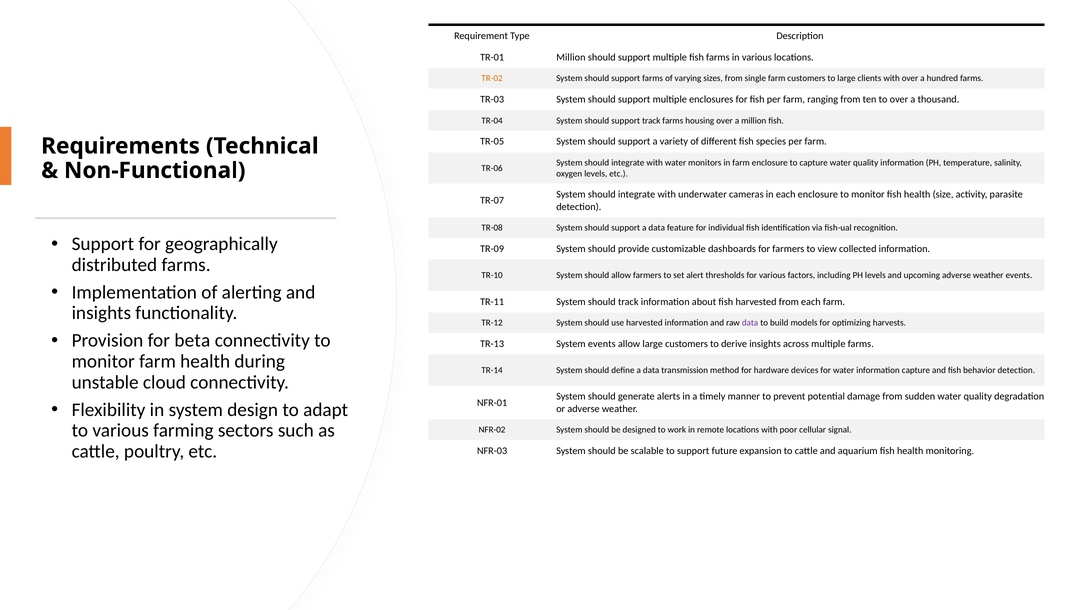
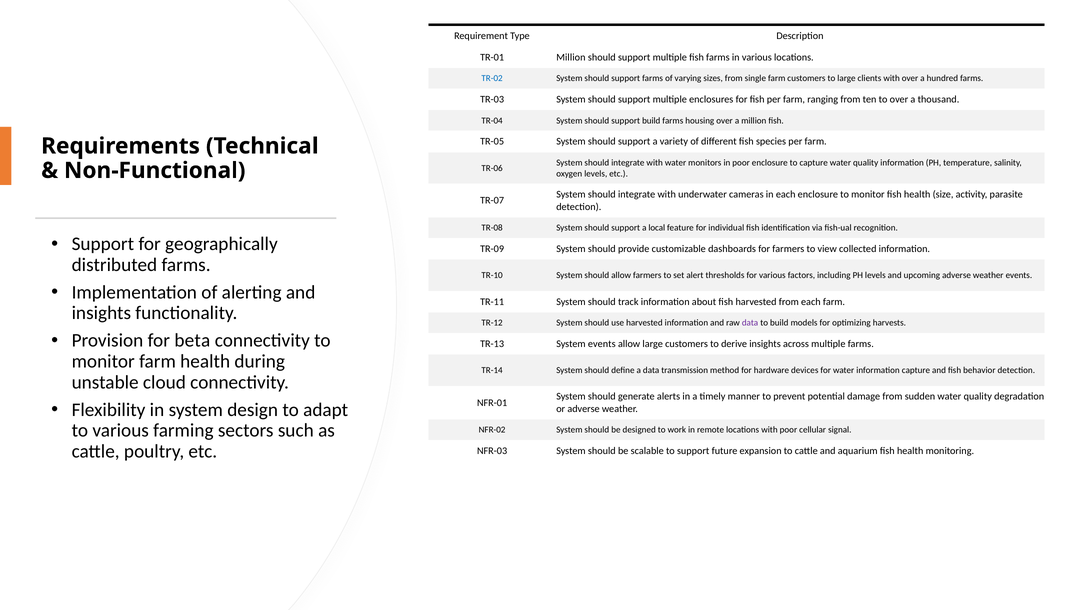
TR-02 colour: orange -> blue
support track: track -> build
in farm: farm -> poor
support a data: data -> local
